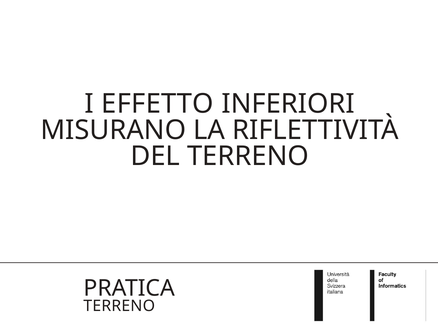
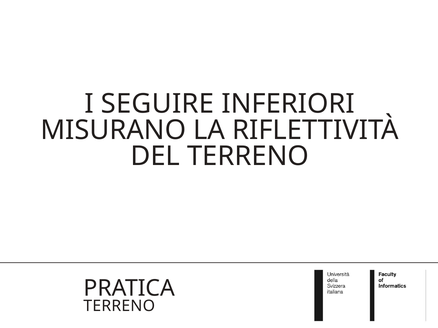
EFFETTO: EFFETTO -> SEGUIRE
